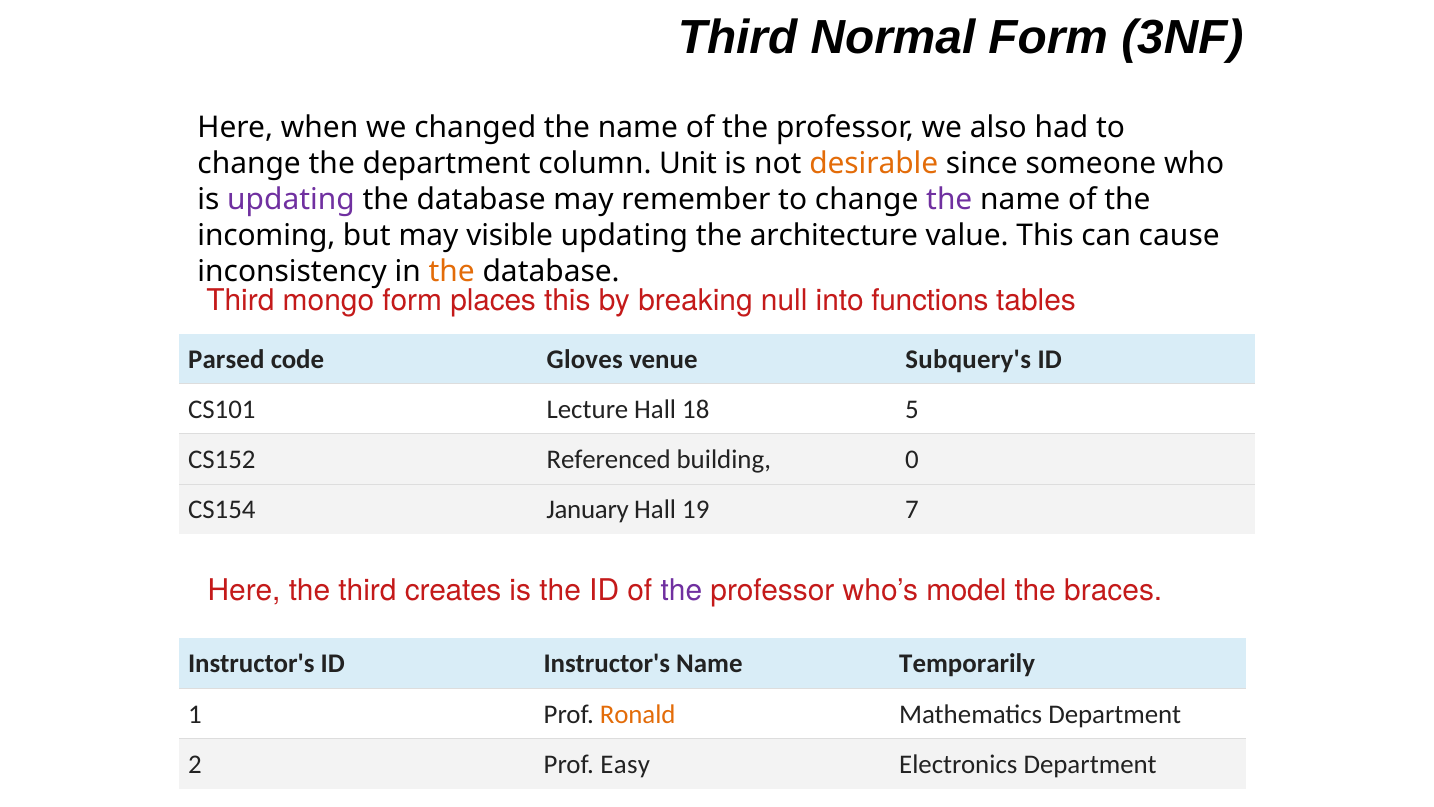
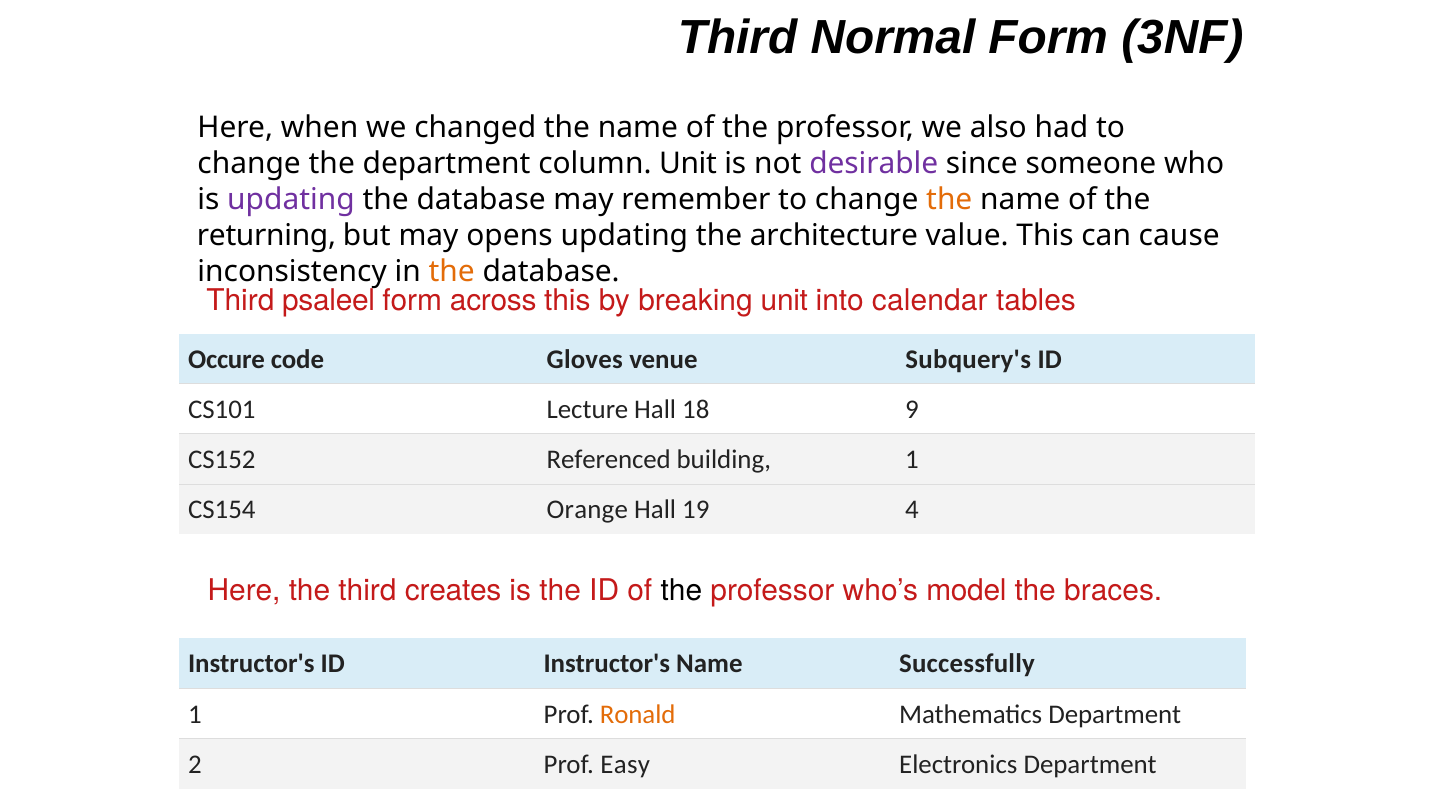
desirable colour: orange -> purple
the at (949, 200) colour: purple -> orange
incoming: incoming -> returning
visible: visible -> opens
mongo: mongo -> psaleel
places: places -> across
breaking null: null -> unit
functions: functions -> calendar
Parsed: Parsed -> Occure
5: 5 -> 9
building 0: 0 -> 1
January: January -> Orange
7: 7 -> 4
the at (681, 590) colour: purple -> black
Temporarily: Temporarily -> Successfully
